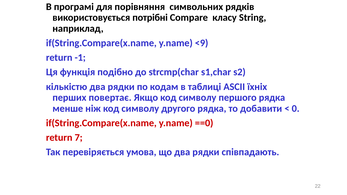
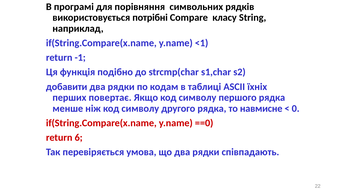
<9: <9 -> <1
кількістю: кількістю -> добавити
добавити: добавити -> навмисне
7: 7 -> 6
